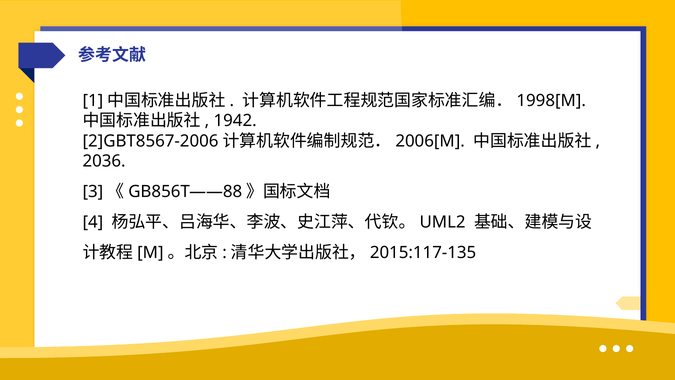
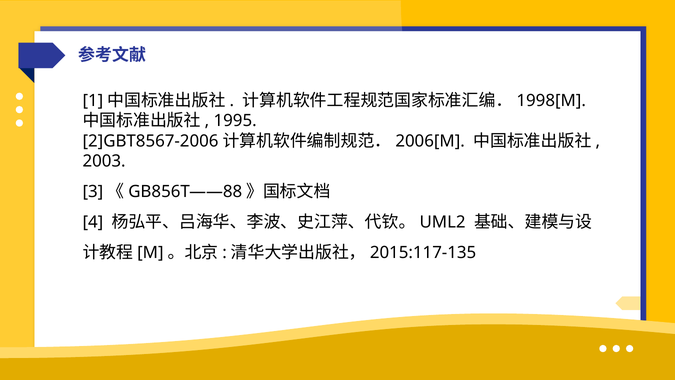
1942: 1942 -> 1995
2036: 2036 -> 2003
